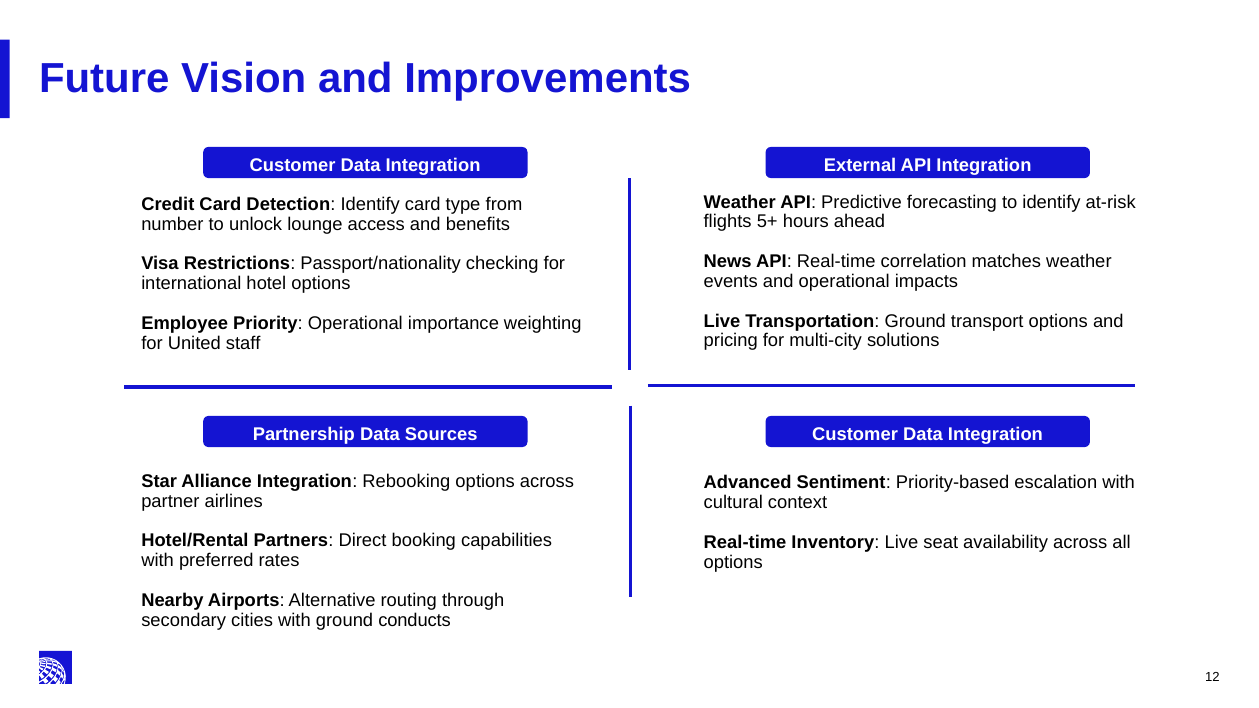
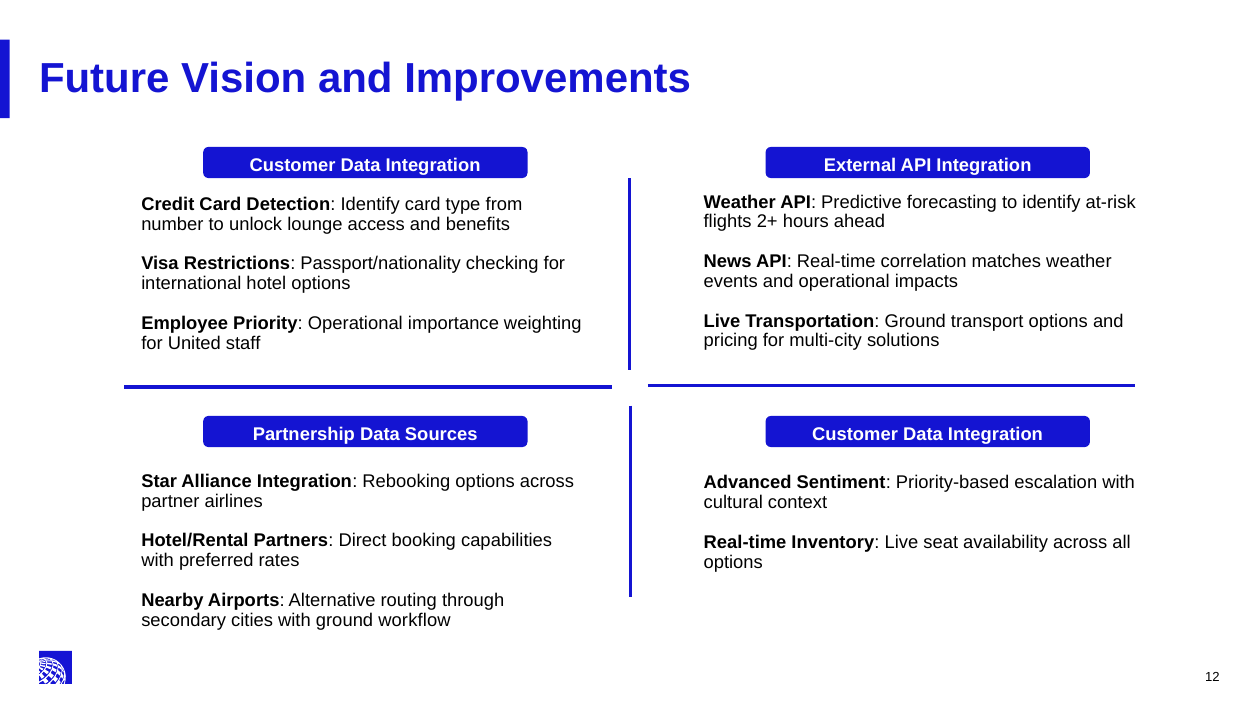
5+: 5+ -> 2+
conducts: conducts -> workflow
